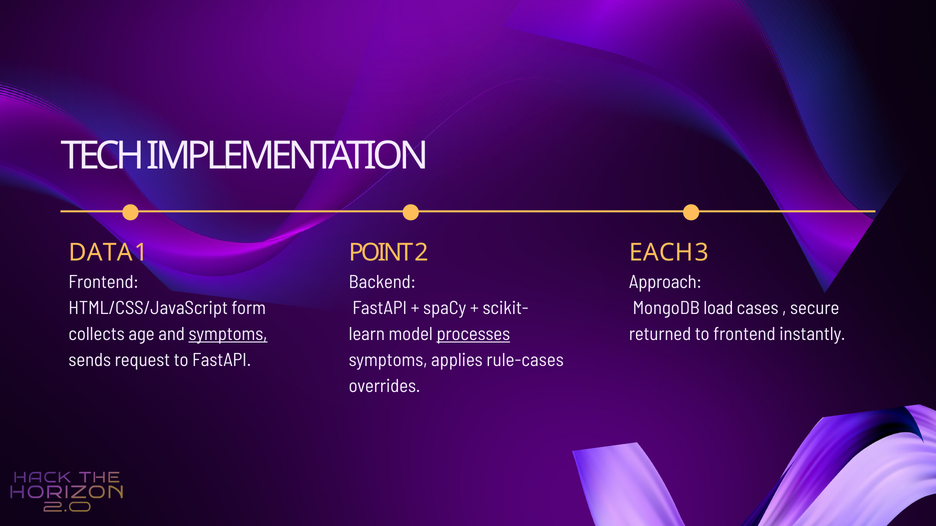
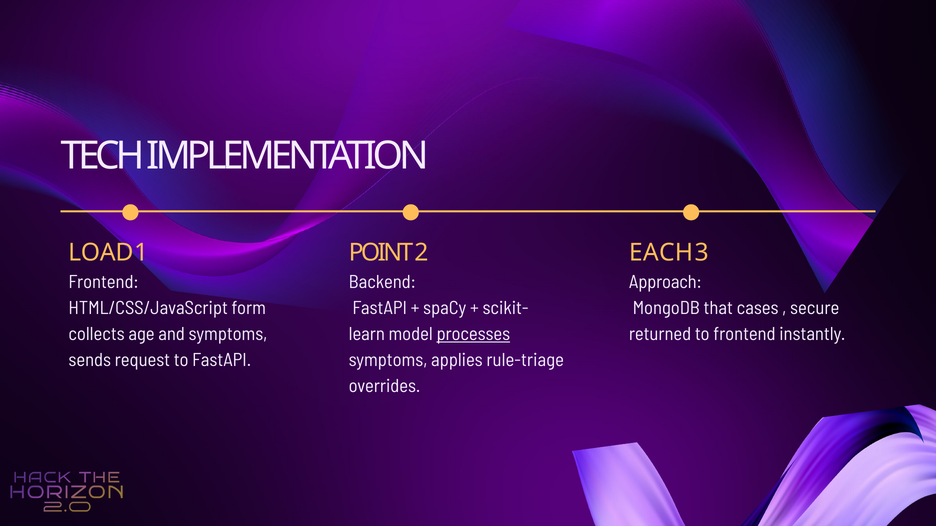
DATA: DATA -> LOAD
load: load -> that
symptoms at (228, 334) underline: present -> none
rule-cases: rule-cases -> rule-triage
